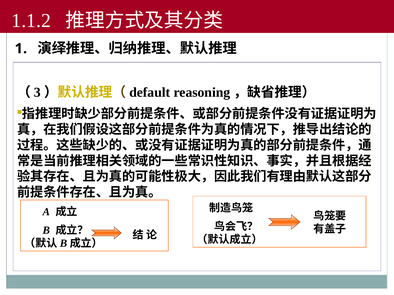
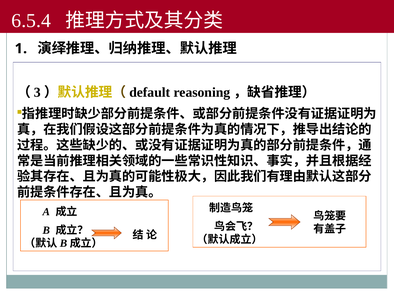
1.1.2: 1.1.2 -> 6.5.4
